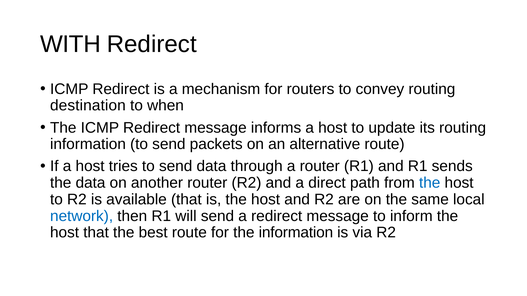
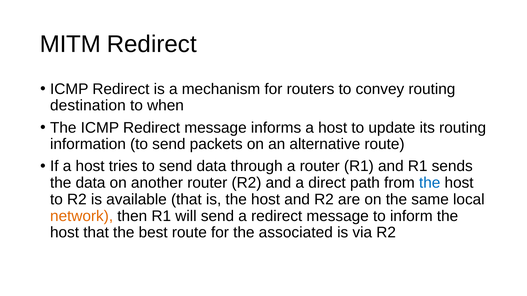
WITH: WITH -> MITM
network colour: blue -> orange
the information: information -> associated
